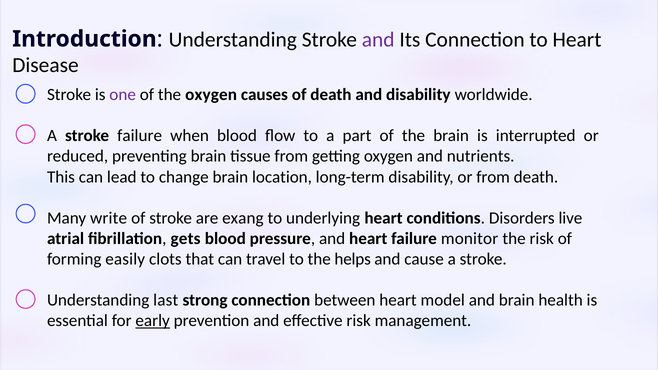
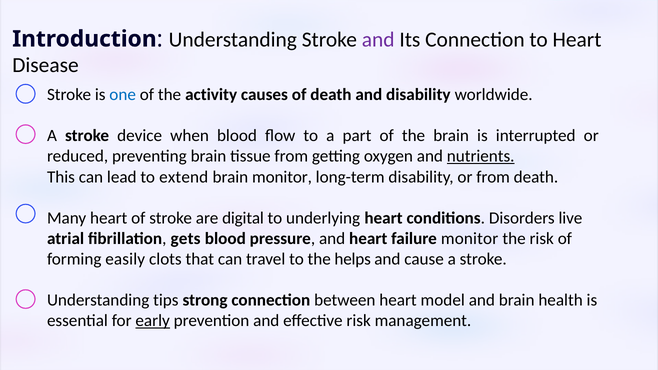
one colour: purple -> blue
the oxygen: oxygen -> activity
stroke failure: failure -> device
nutrients underline: none -> present
change: change -> extend
brain location: location -> monitor
Many write: write -> heart
exang: exang -> digital
last: last -> tips
